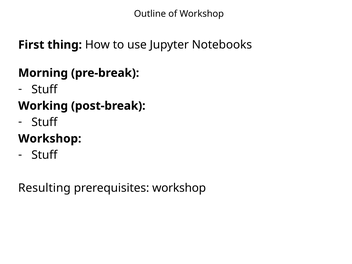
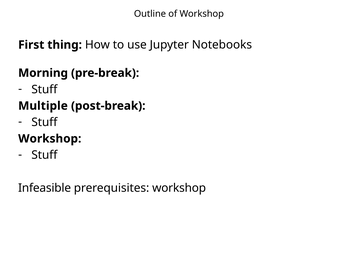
Working: Working -> Multiple
Resulting: Resulting -> Infeasible
